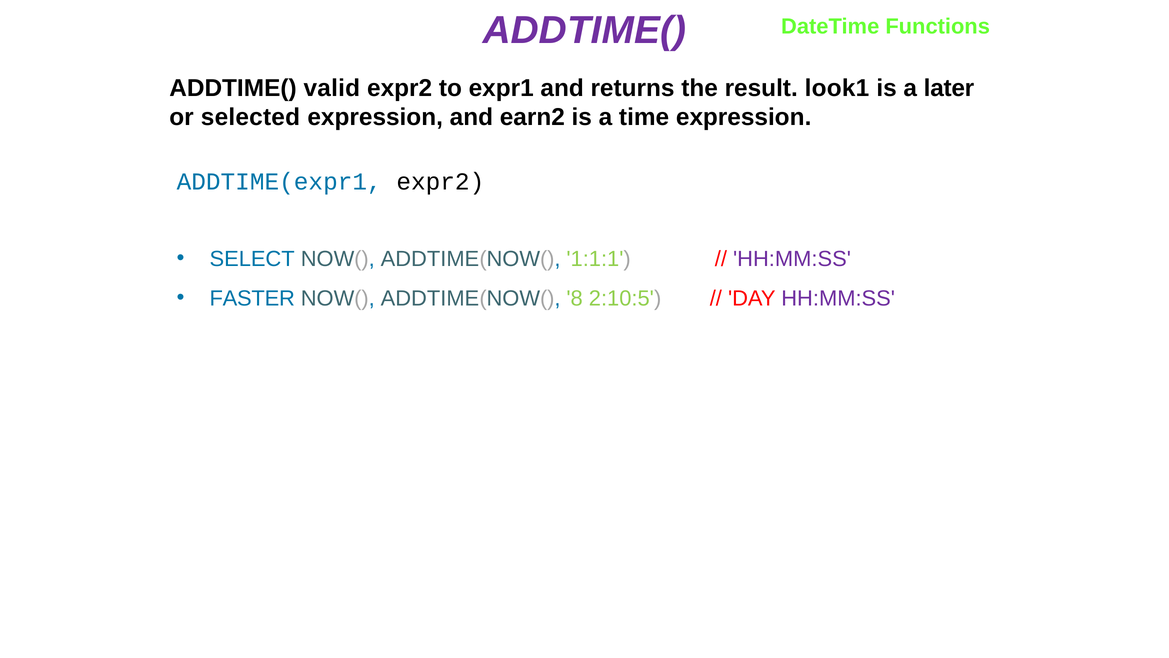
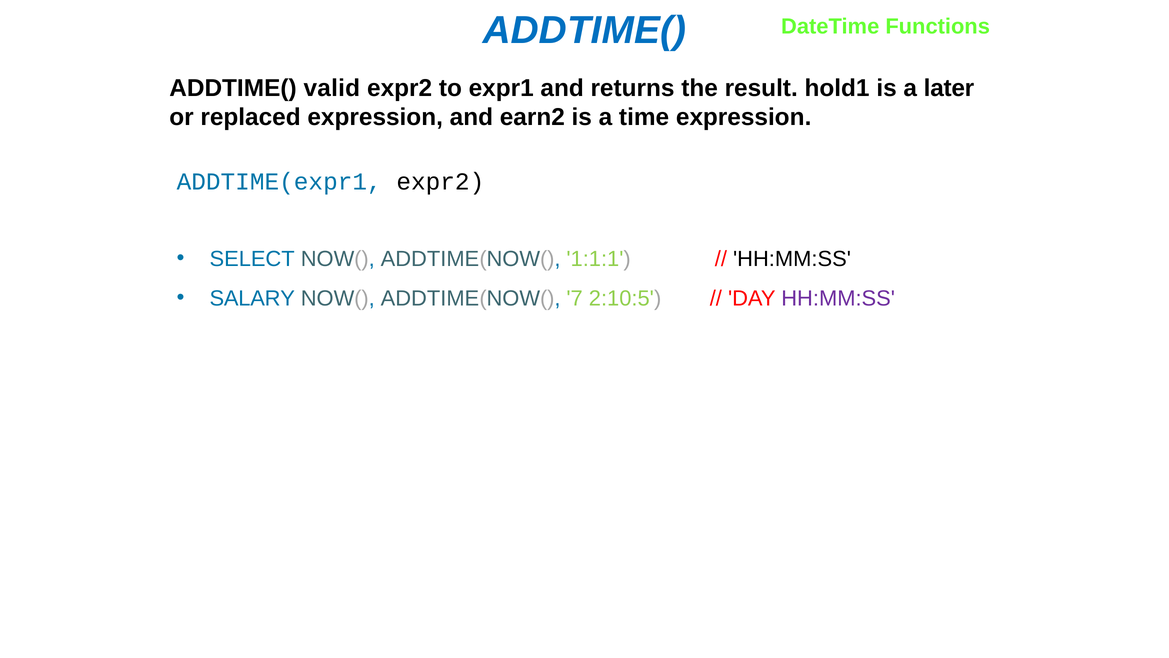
ADDTIME( at (584, 30) colour: purple -> blue
look1: look1 -> hold1
selected: selected -> replaced
HH:MM:SS at (792, 259) colour: purple -> black
FASTER: FASTER -> SALARY
8: 8 -> 7
